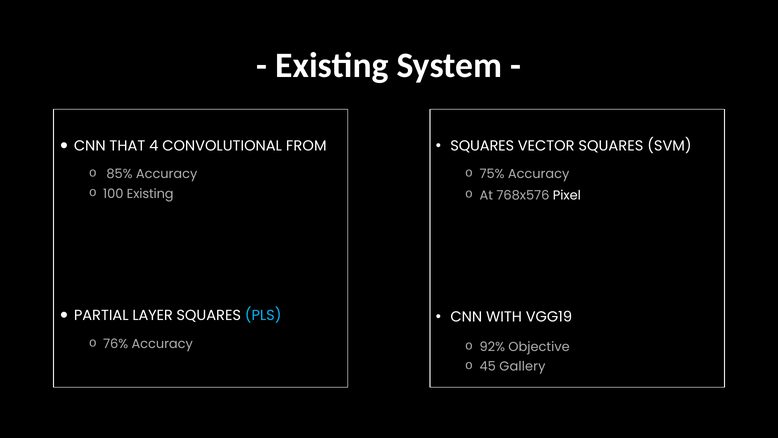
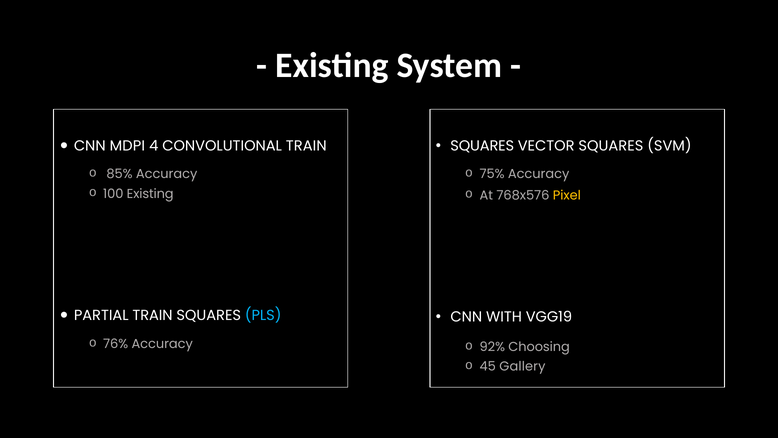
THAT: THAT -> MDPI
CONVOLUTIONAL FROM: FROM -> TRAIN
Pixel colour: white -> yellow
PARTIAL LAYER: LAYER -> TRAIN
Objective: Objective -> Choosing
